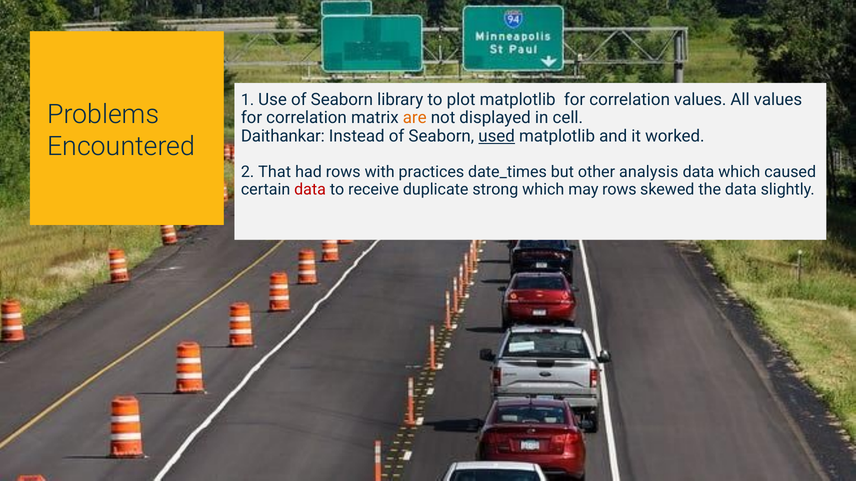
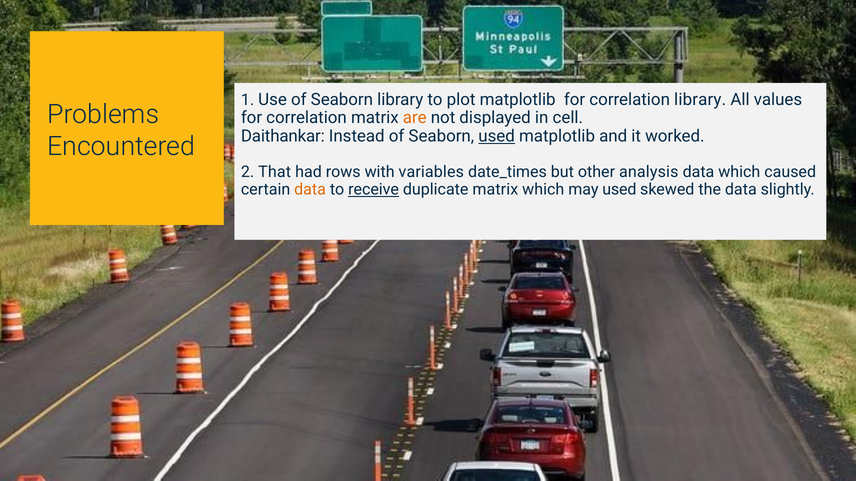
correlation values: values -> library
practices: practices -> variables
data at (310, 190) colour: red -> orange
receive underline: none -> present
duplicate strong: strong -> matrix
may rows: rows -> used
